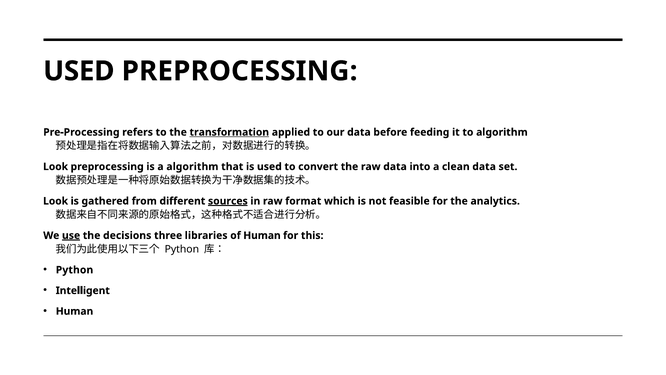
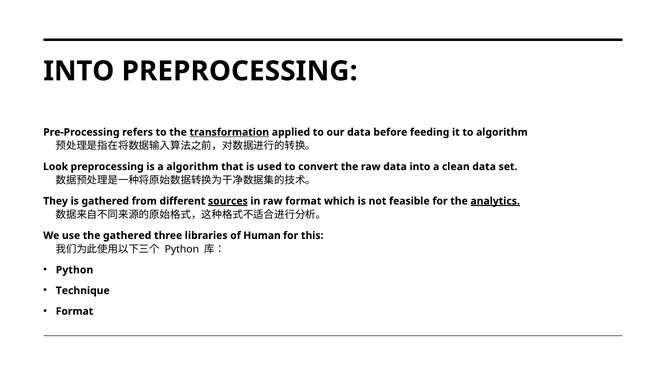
USED at (79, 71): USED -> INTO
Look at (56, 201): Look -> They
analytics underline: none -> present
use underline: present -> none
the decisions: decisions -> gathered
Intelligent: Intelligent -> Technique
Human at (74, 311): Human -> Format
